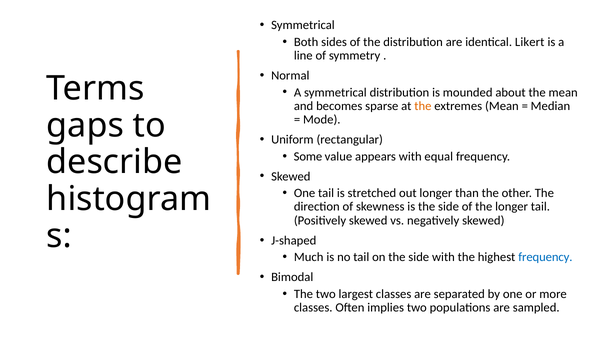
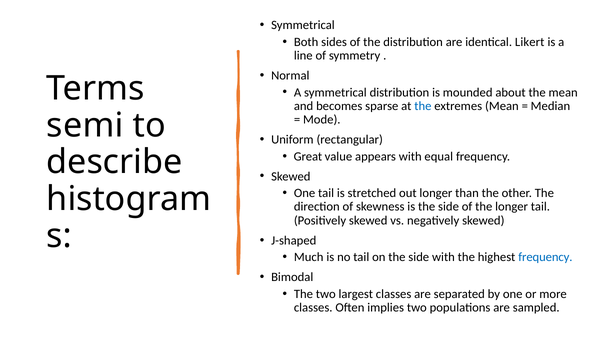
the at (423, 106) colour: orange -> blue
gaps: gaps -> semi
Some: Some -> Great
